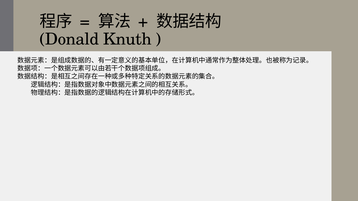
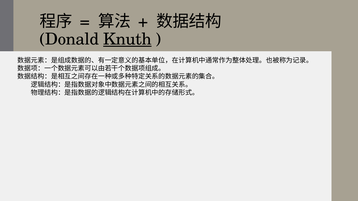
Knuth underline: none -> present
